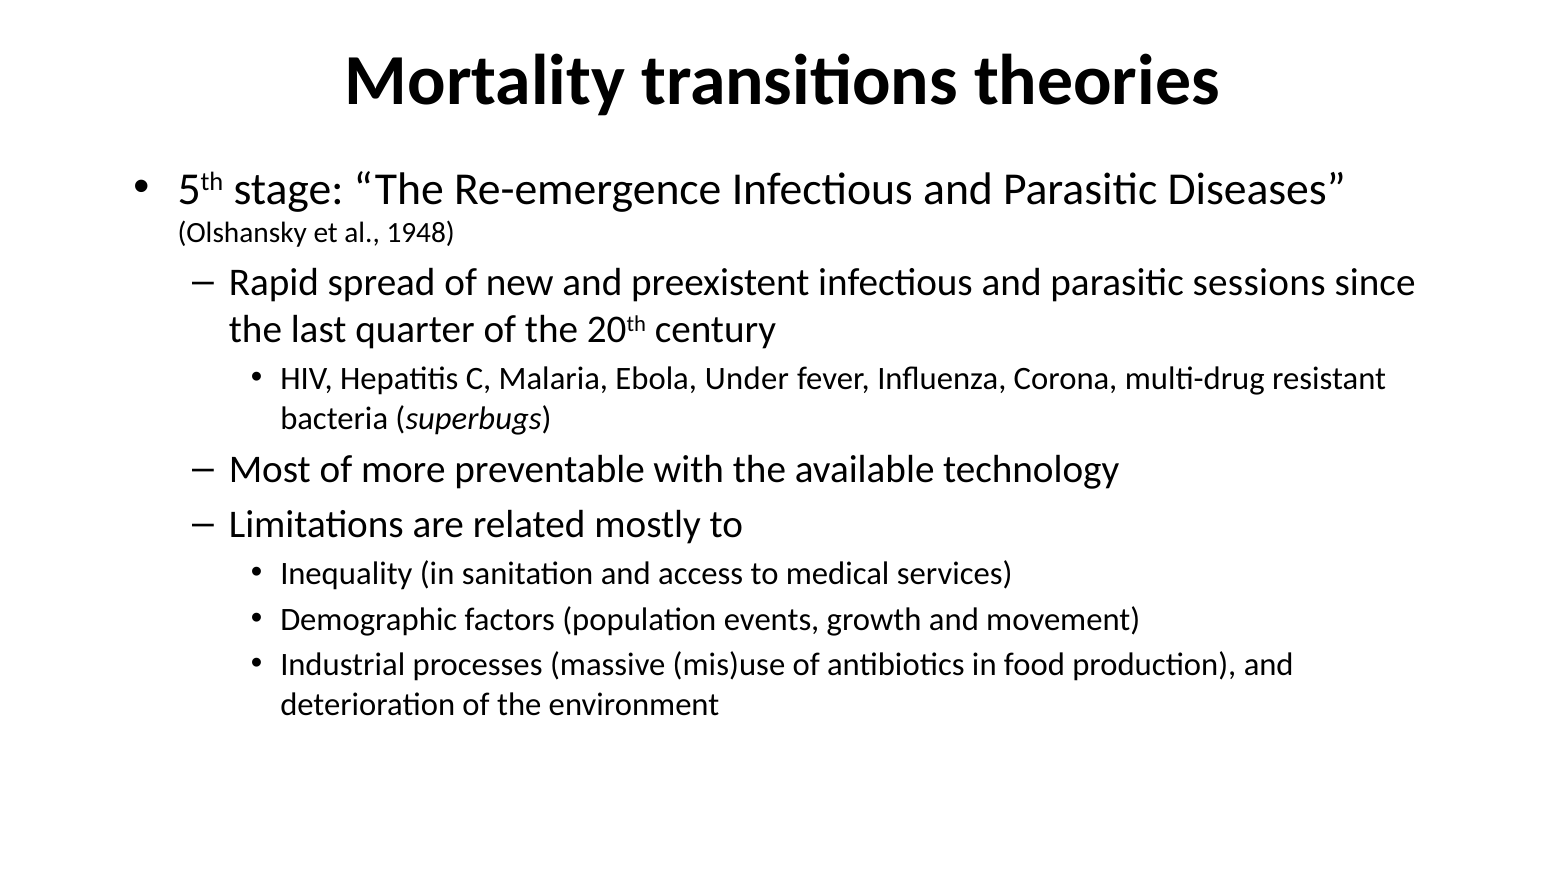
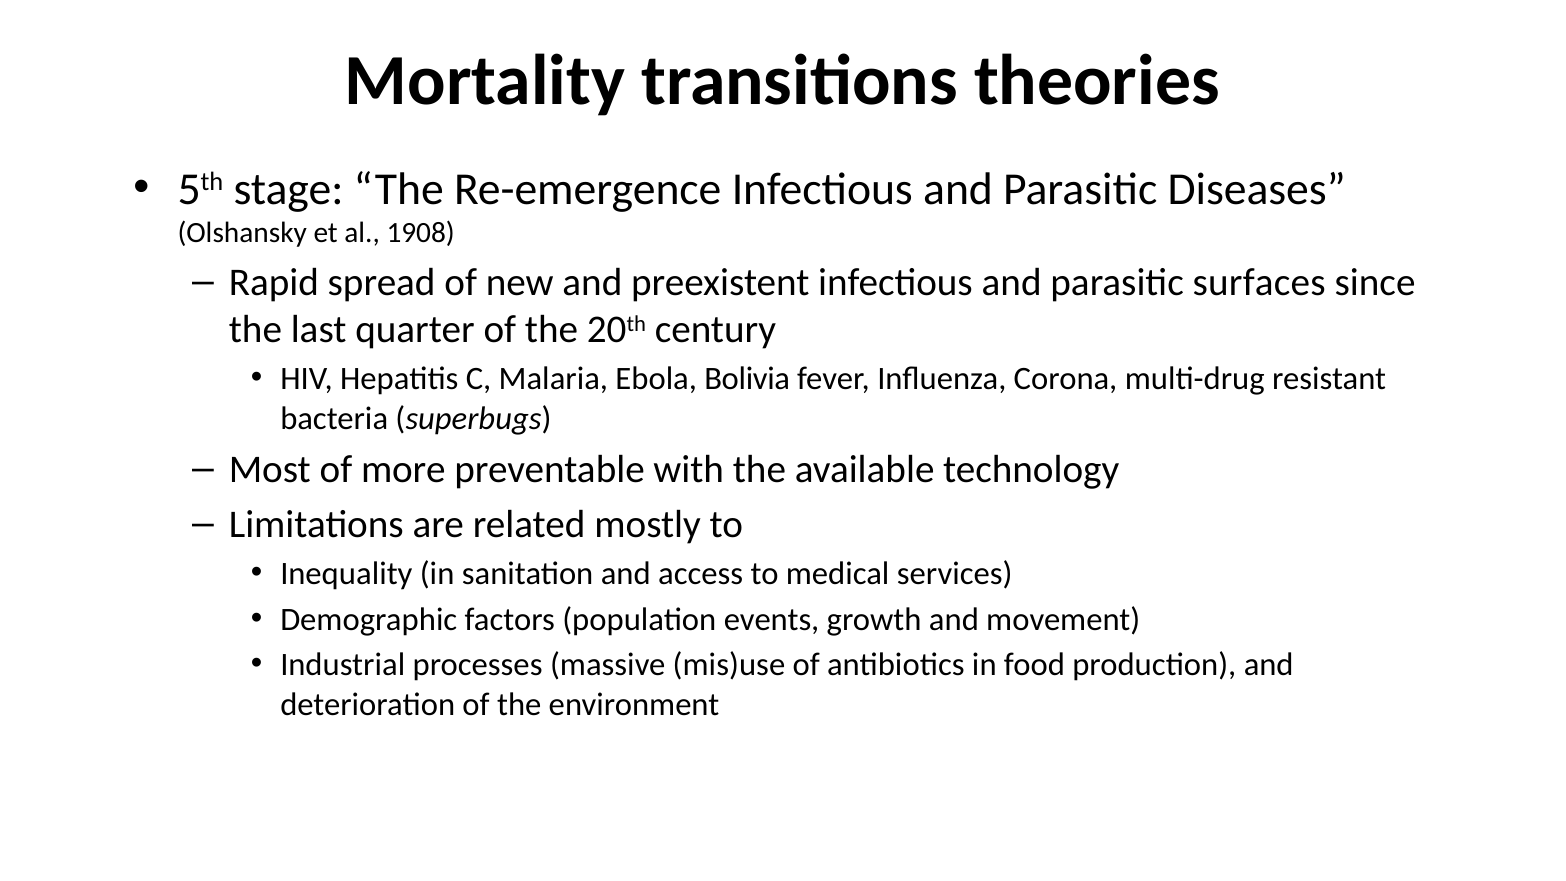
1948: 1948 -> 1908
sessions: sessions -> surfaces
Under: Under -> Bolivia
